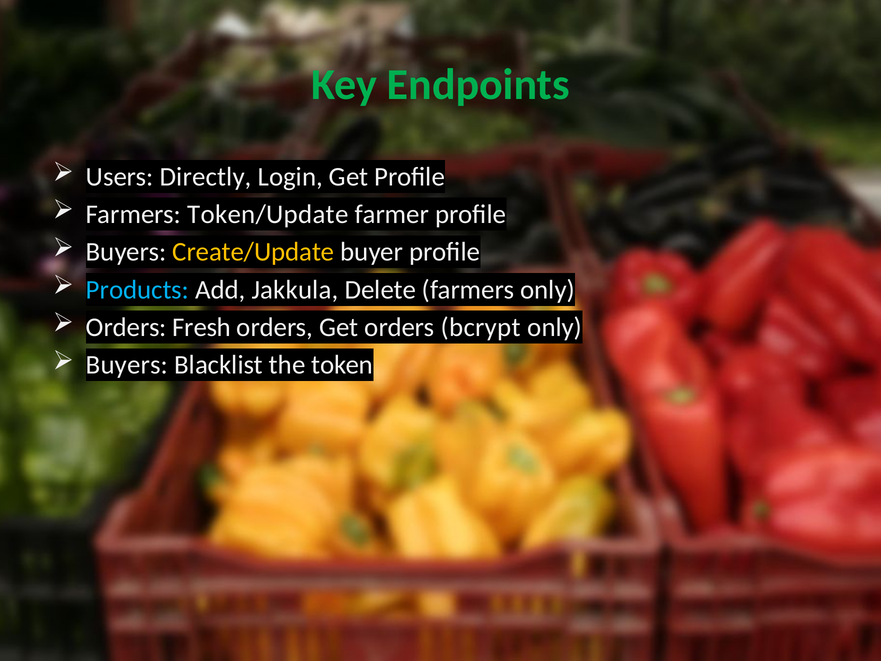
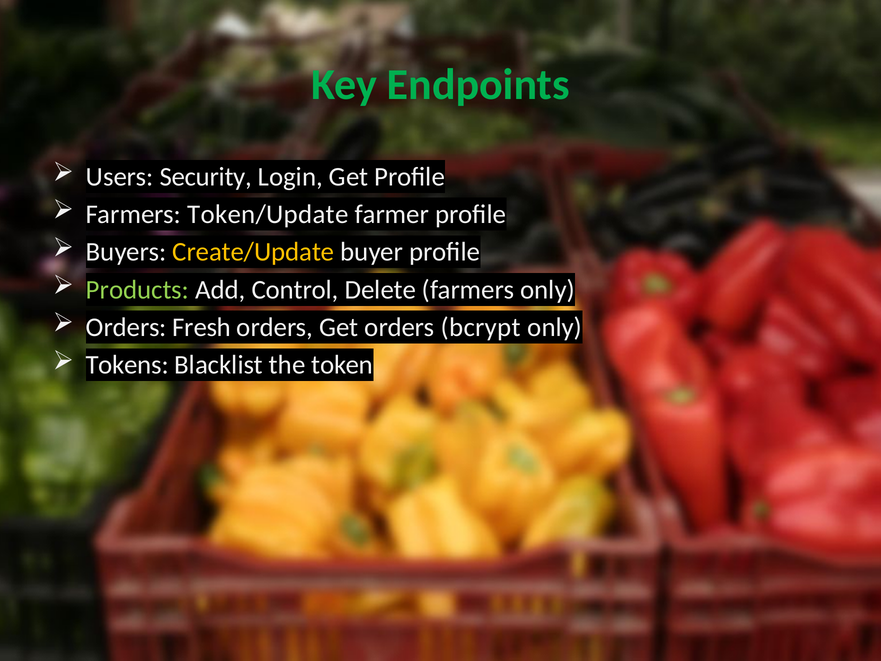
Directly: Directly -> Security
Products colour: light blue -> light green
Jakkula: Jakkula -> Control
Buyers at (127, 365): Buyers -> Tokens
